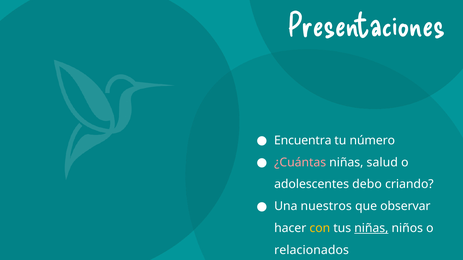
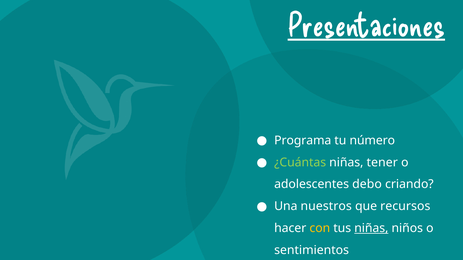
Presentaciones underline: none -> present
Encuentra: Encuentra -> Programa
¿Cuántas colour: pink -> light green
salud: salud -> tener
observar: observar -> recursos
relacionados: relacionados -> sentimientos
